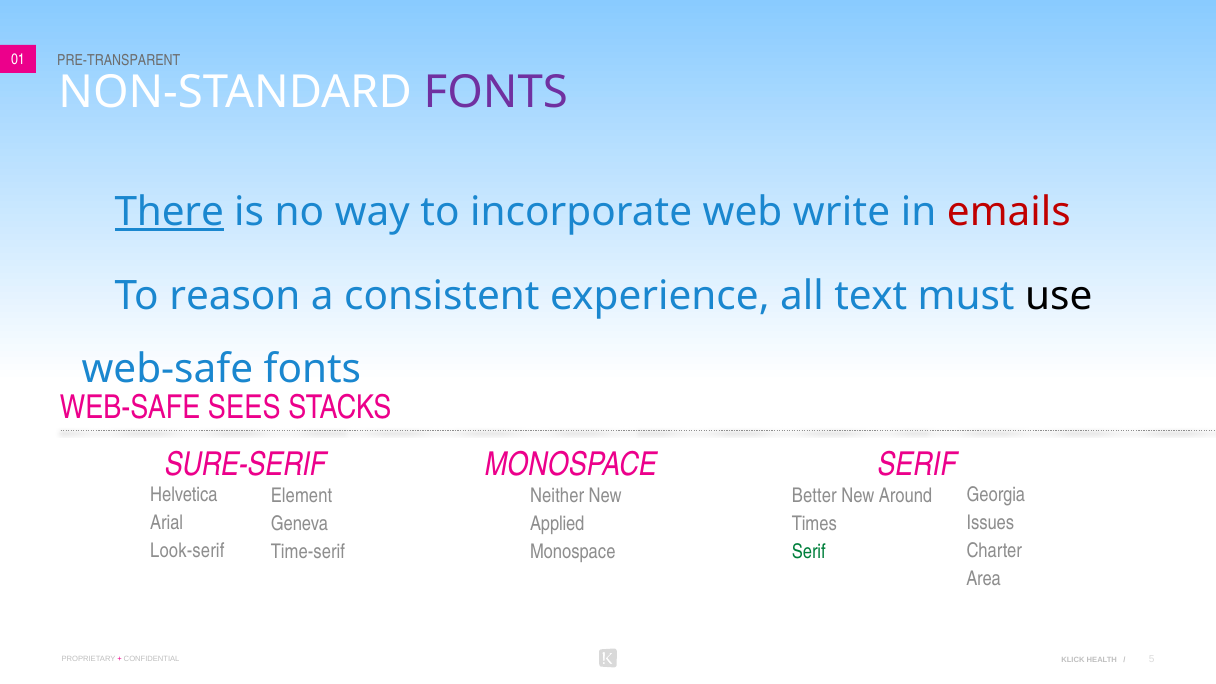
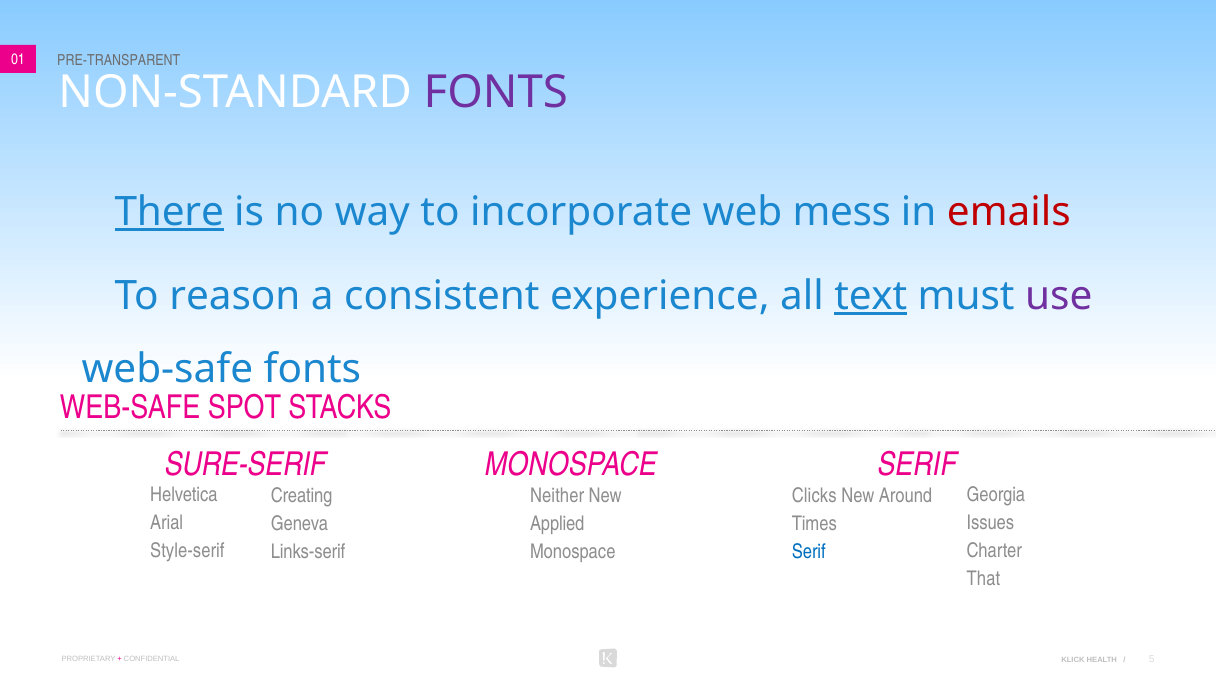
write: write -> mess
text underline: none -> present
use colour: black -> purple
SEES: SEES -> SPOT
Better: Better -> Clicks
Element: Element -> Creating
Look-serif: Look-serif -> Style-serif
Serif at (809, 552) colour: green -> blue
Time-serif: Time-serif -> Links-serif
Area: Area -> That
